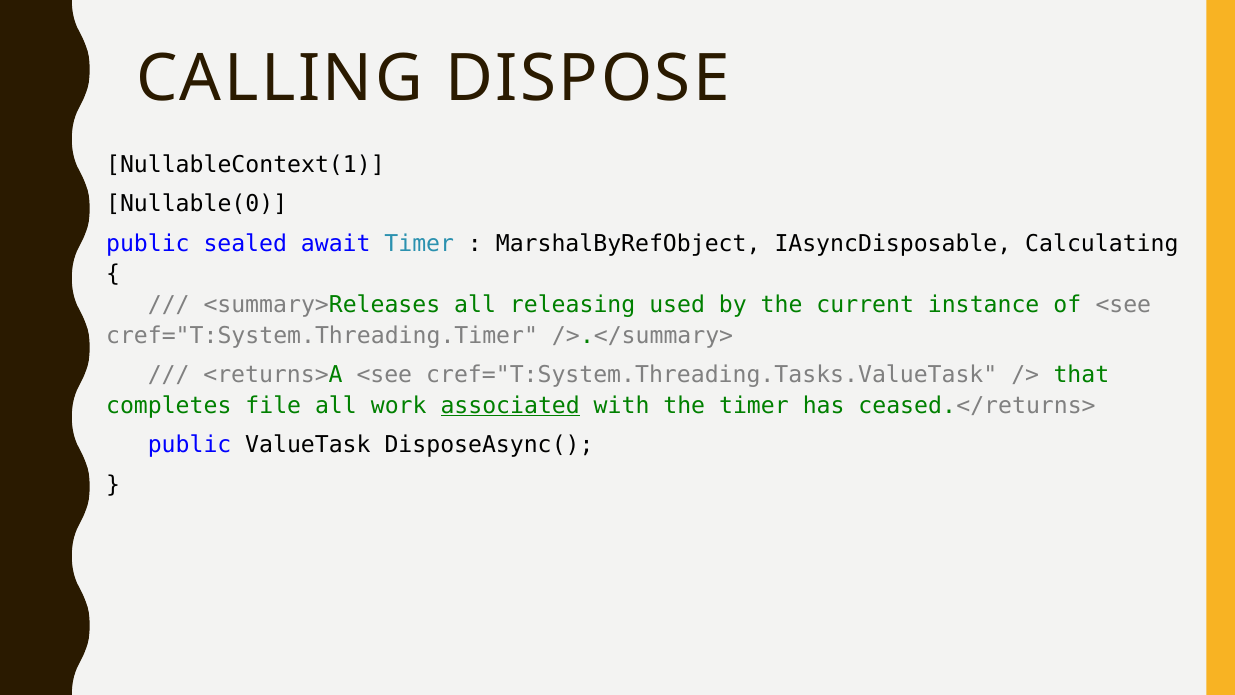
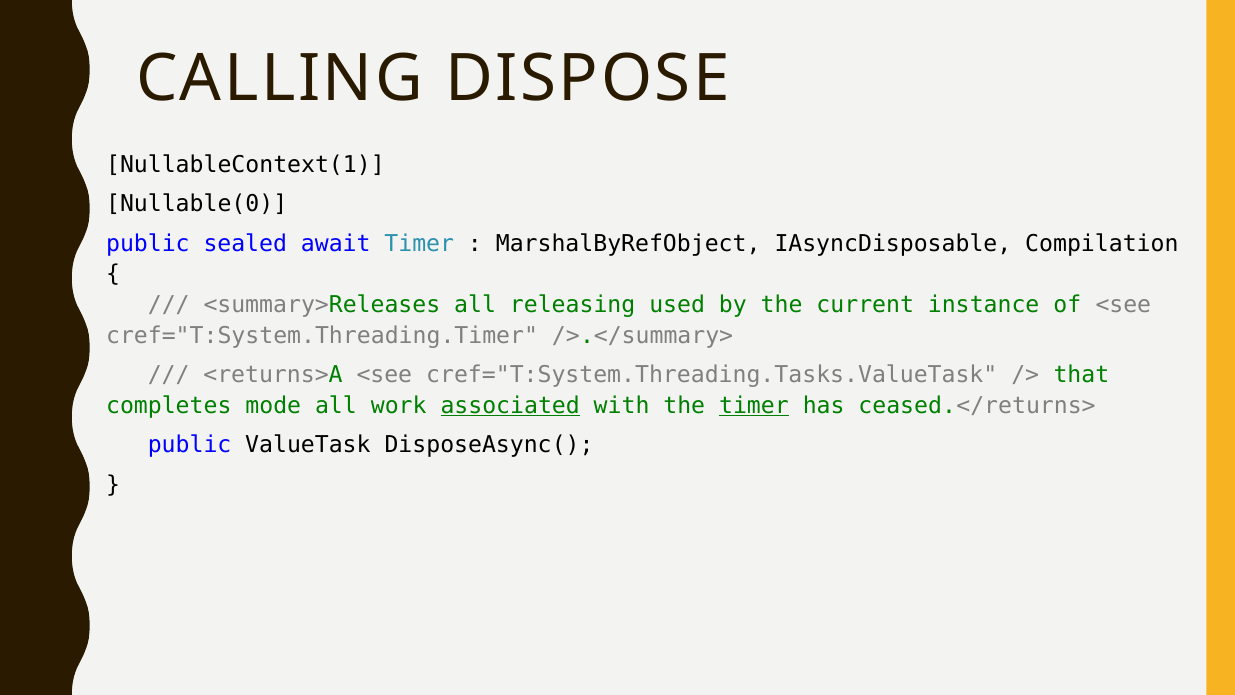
Calculating: Calculating -> Compilation
file: file -> mode
timer at (754, 405) underline: none -> present
